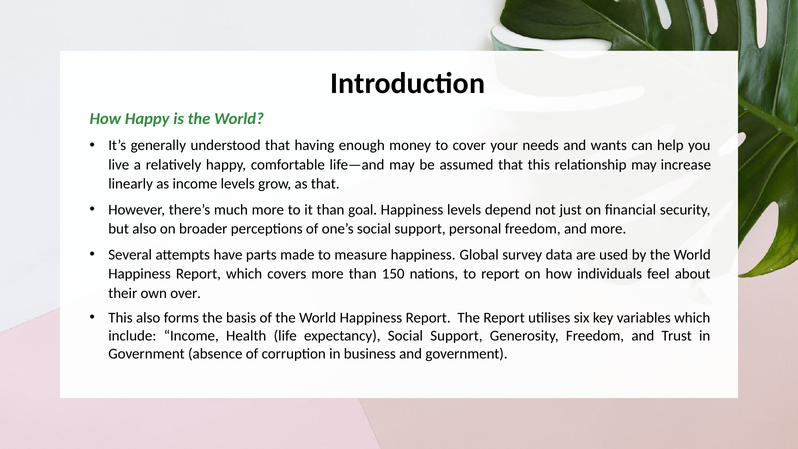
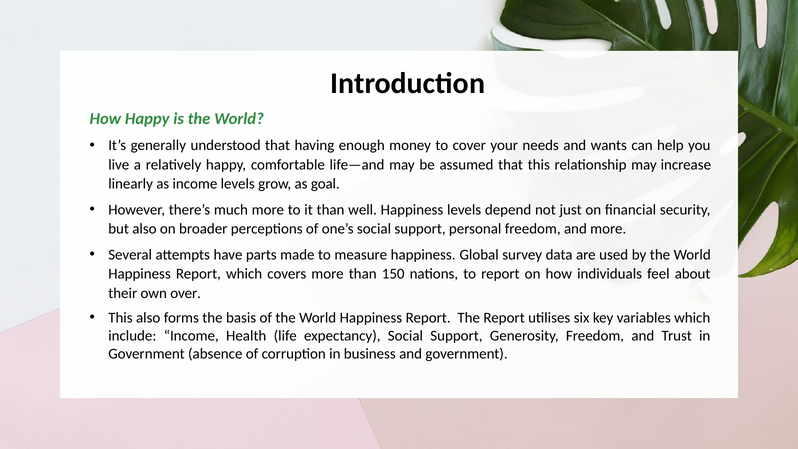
as that: that -> goal
goal: goal -> well
